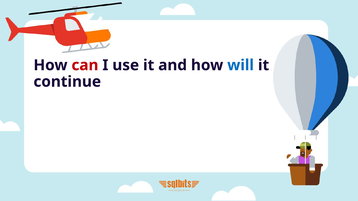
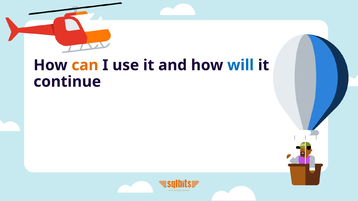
can colour: red -> orange
